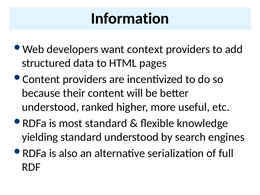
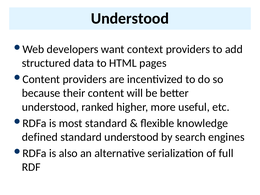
Information at (130, 18): Information -> Understood
yielding: yielding -> defined
